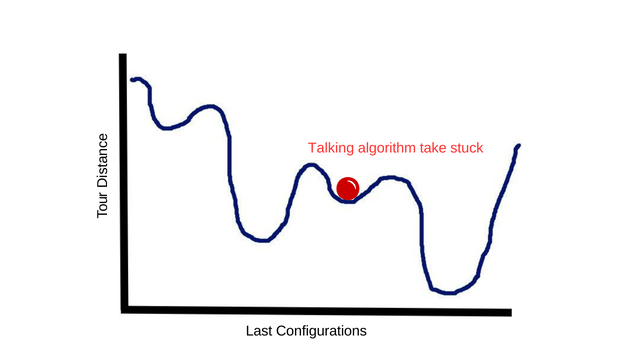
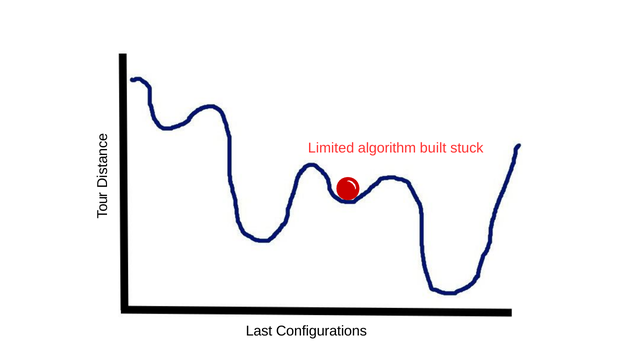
Talking: Talking -> Limited
take: take -> built
